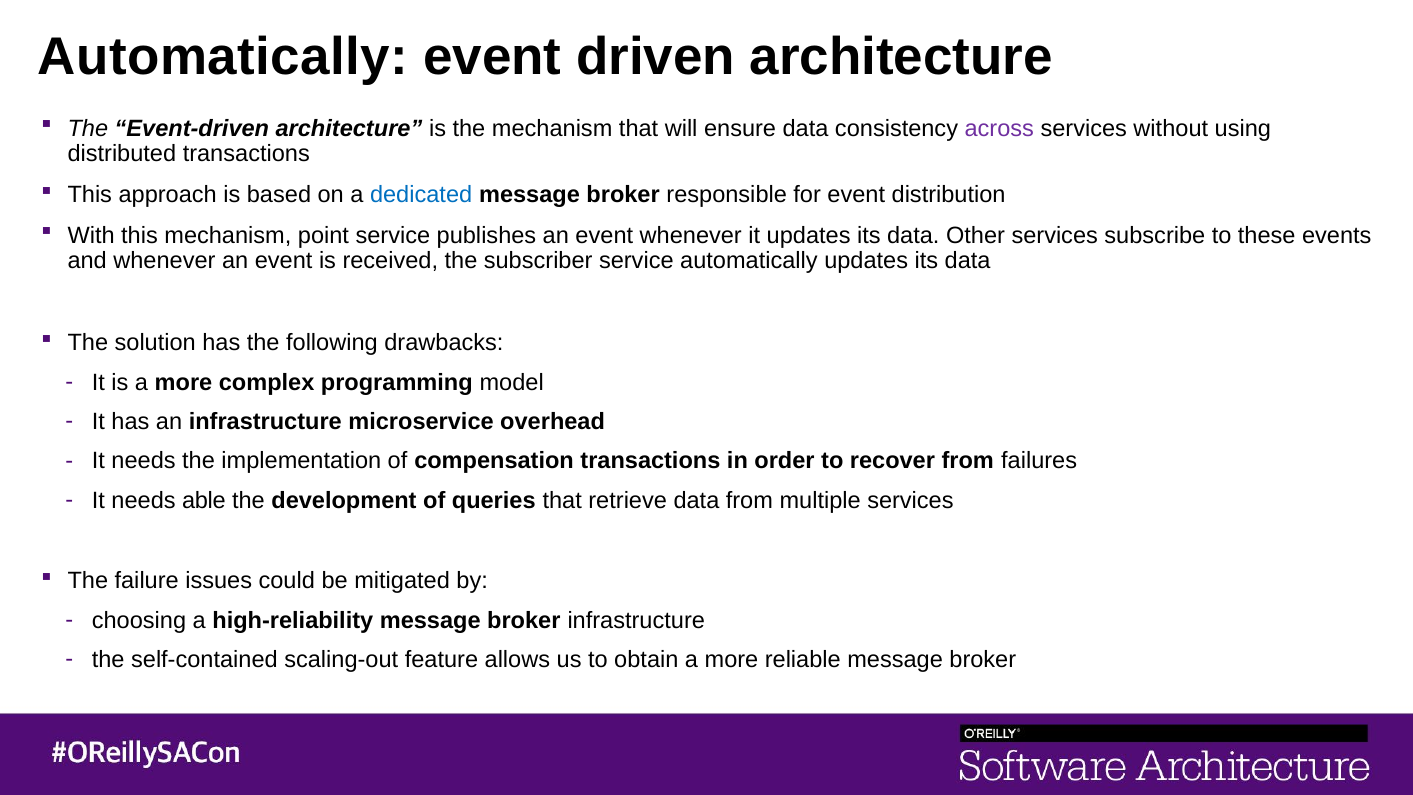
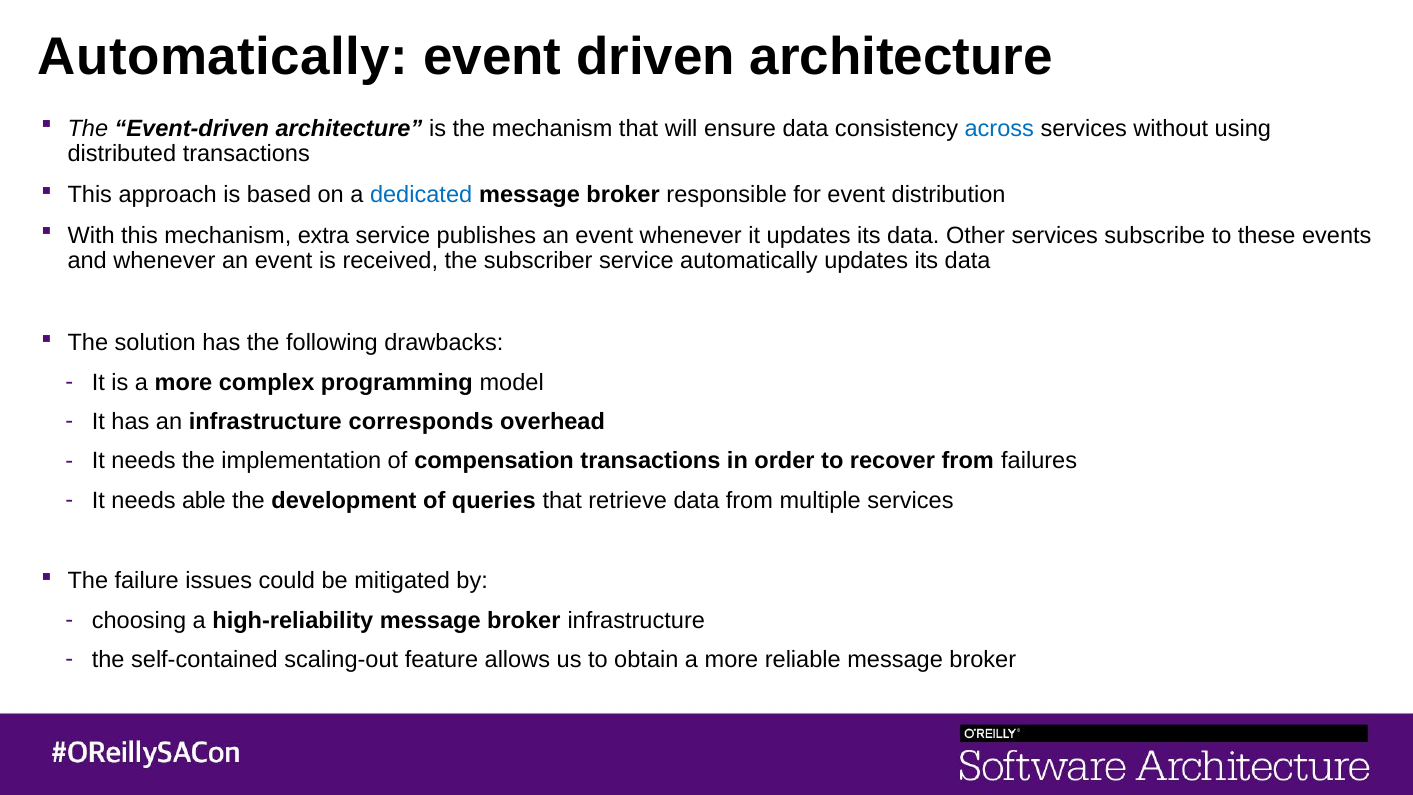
across colour: purple -> blue
point: point -> extra
microservice: microservice -> corresponds
